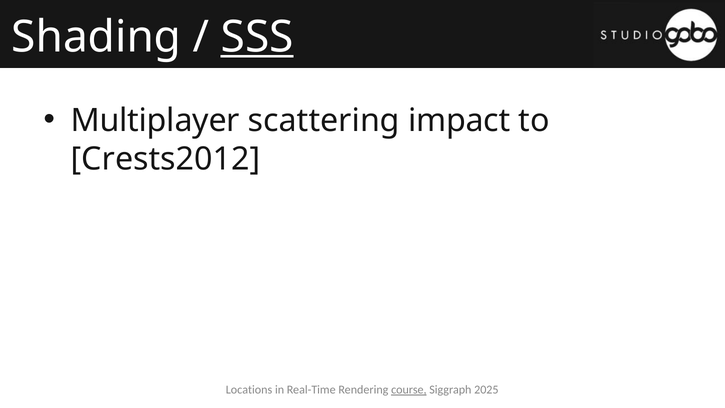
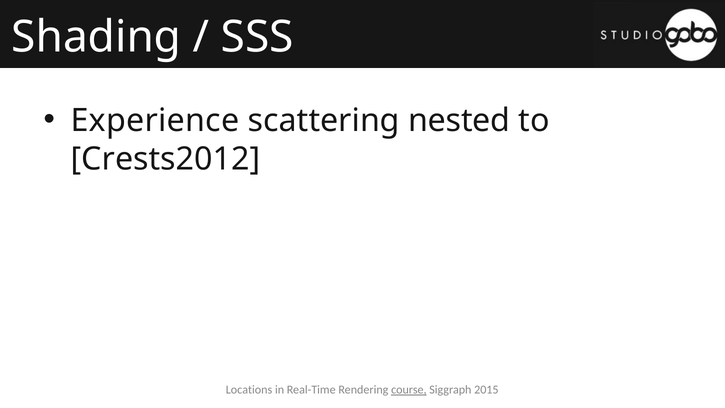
SSS underline: present -> none
Multiplayer: Multiplayer -> Experience
impact: impact -> nested
2025: 2025 -> 2015
